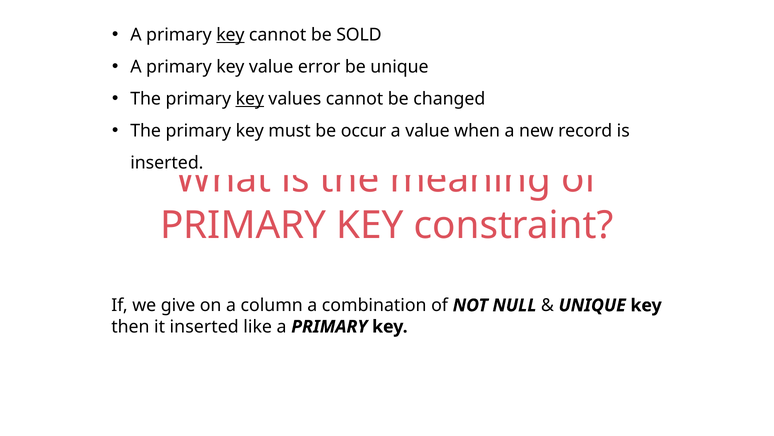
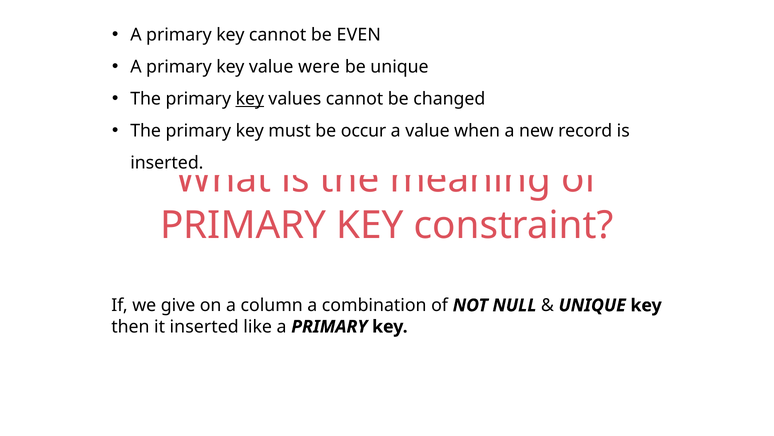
key at (230, 35) underline: present -> none
SOLD: SOLD -> EVEN
error: error -> were
